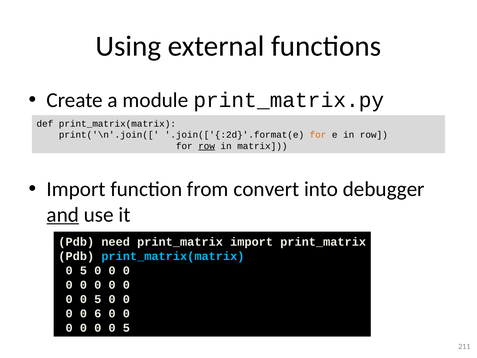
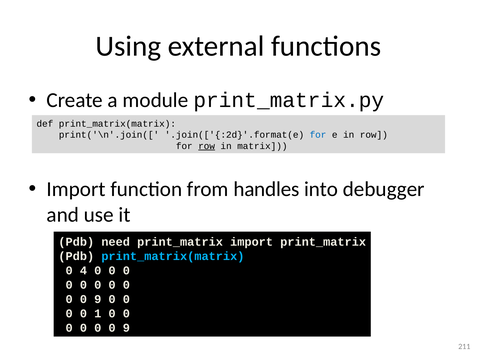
for at (318, 135) colour: orange -> blue
convert: convert -> handles
and underline: present -> none
5 at (83, 270): 5 -> 4
5 at (98, 299): 5 -> 9
6: 6 -> 1
5 at (126, 328): 5 -> 9
